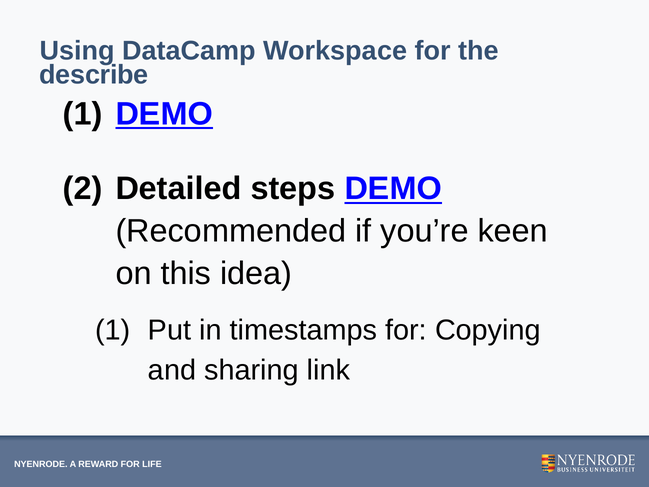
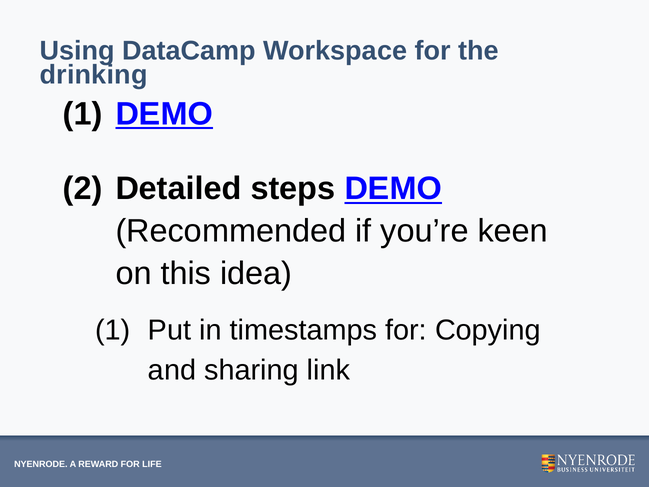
describe: describe -> drinking
